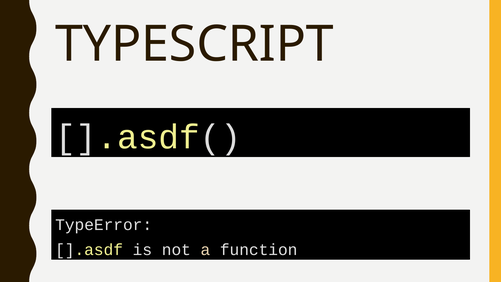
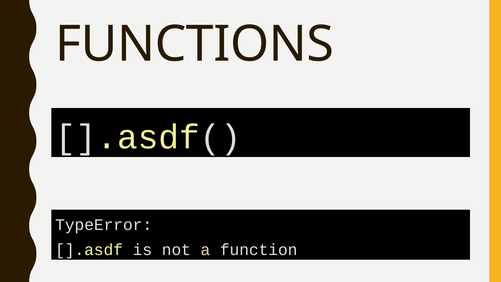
TYPESCRIPT: TYPESCRIPT -> FUNCTIONS
